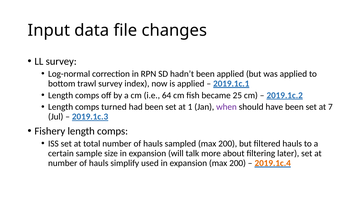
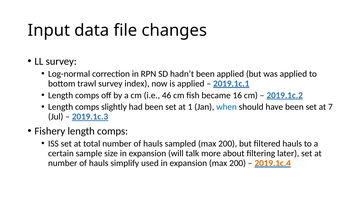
64: 64 -> 46
25: 25 -> 16
turned: turned -> slightly
when colour: purple -> blue
